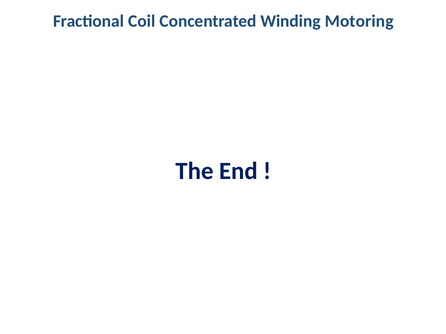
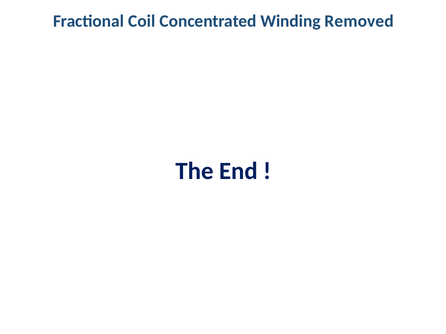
Motoring: Motoring -> Removed
